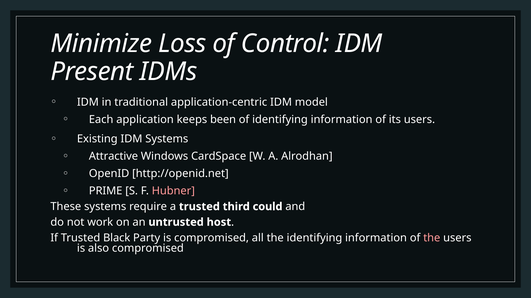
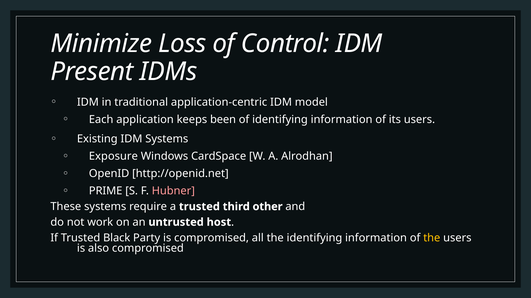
Attractive: Attractive -> Exposure
could: could -> other
the at (432, 238) colour: pink -> yellow
